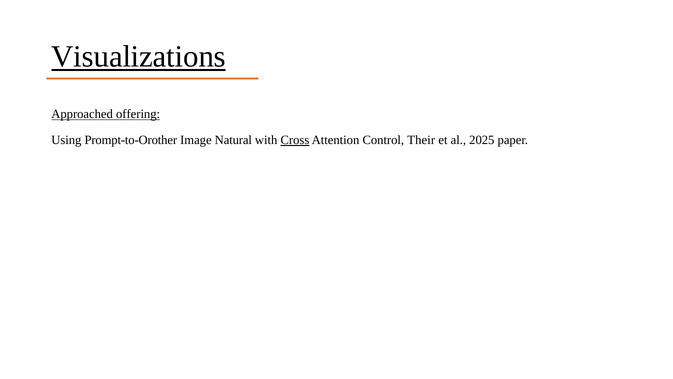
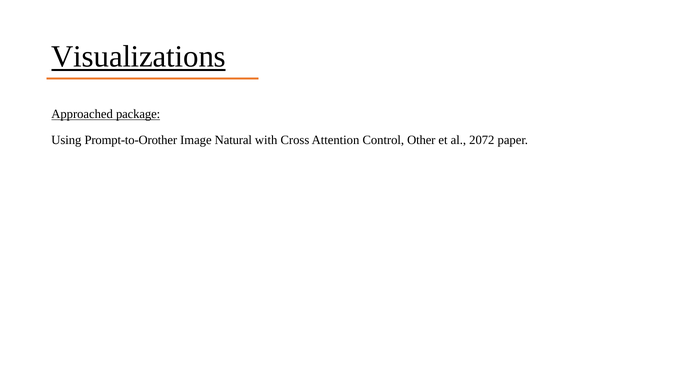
offering: offering -> package
Cross underline: present -> none
Their: Their -> Other
2025: 2025 -> 2072
